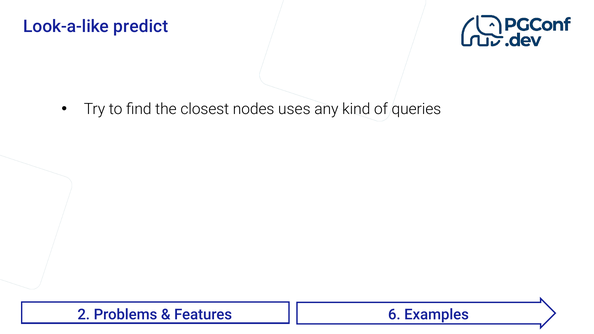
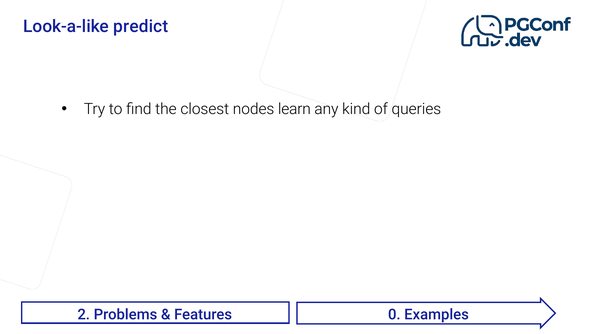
uses: uses -> learn
6: 6 -> 0
